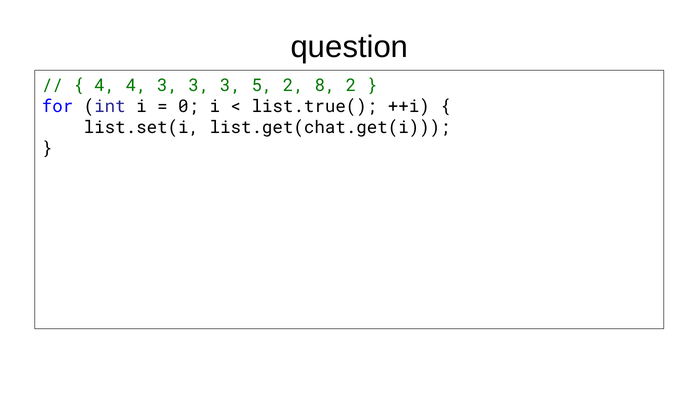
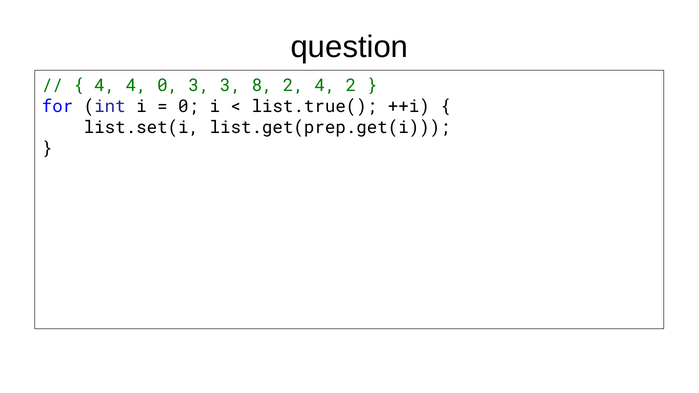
4 3: 3 -> 0
5: 5 -> 8
2 8: 8 -> 4
list.get(chat.get(i: list.get(chat.get(i -> list.get(prep.get(i
